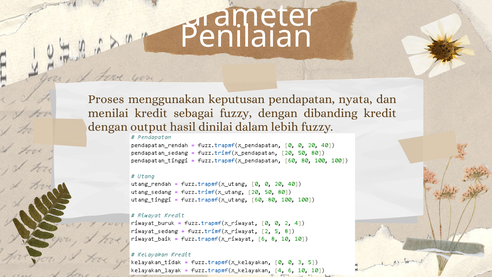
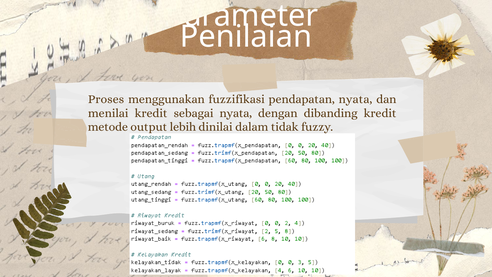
keputusan: keputusan -> fuzzifikasi
sebagai fuzzy: fuzzy -> nyata
dengan at (108, 127): dengan -> metode
hasil: hasil -> lebih
lebih: lebih -> tidak
